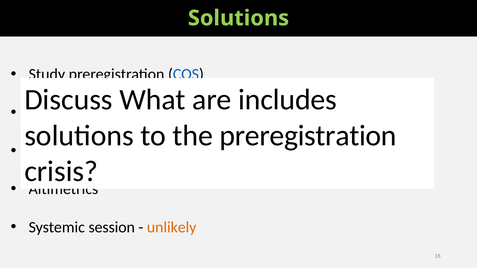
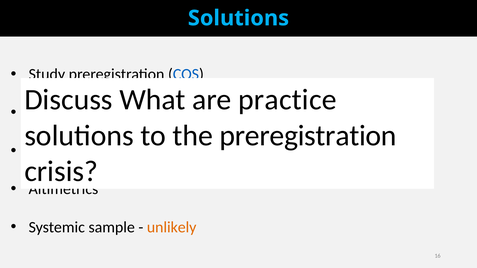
Solutions at (238, 18) colour: light green -> light blue
includes: includes -> practice
session: session -> sample
